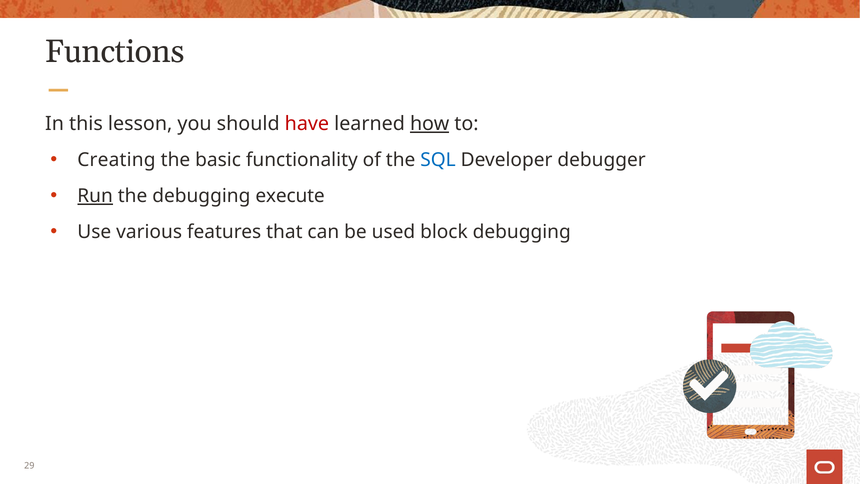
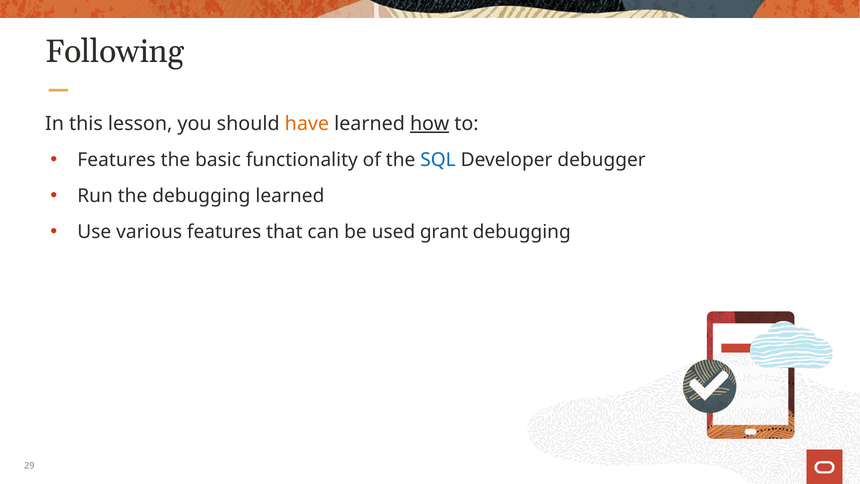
Functions: Functions -> Following
have colour: red -> orange
Creating at (116, 160): Creating -> Features
Run underline: present -> none
debugging execute: execute -> learned
block: block -> grant
